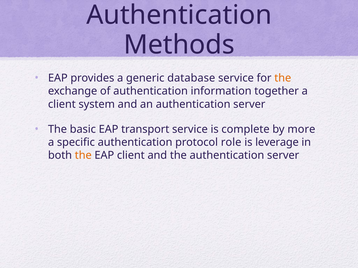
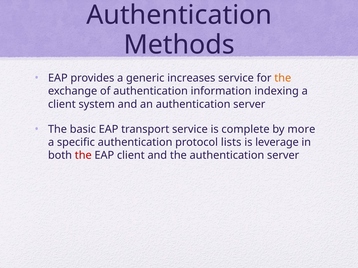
database: database -> increases
together: together -> indexing
role: role -> lists
the at (83, 156) colour: orange -> red
